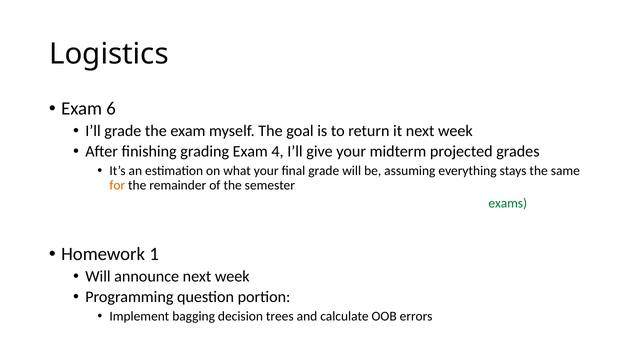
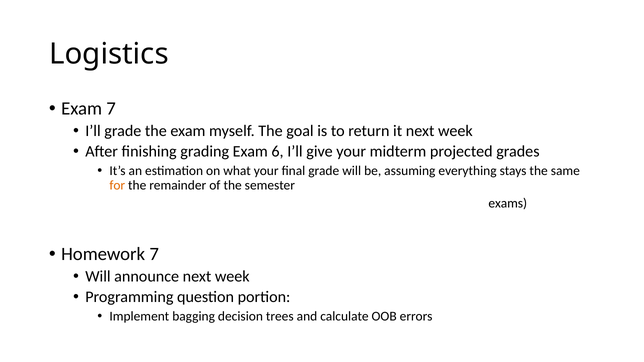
Exam 6: 6 -> 7
4: 4 -> 6
exams colour: green -> black
Homework 1: 1 -> 7
